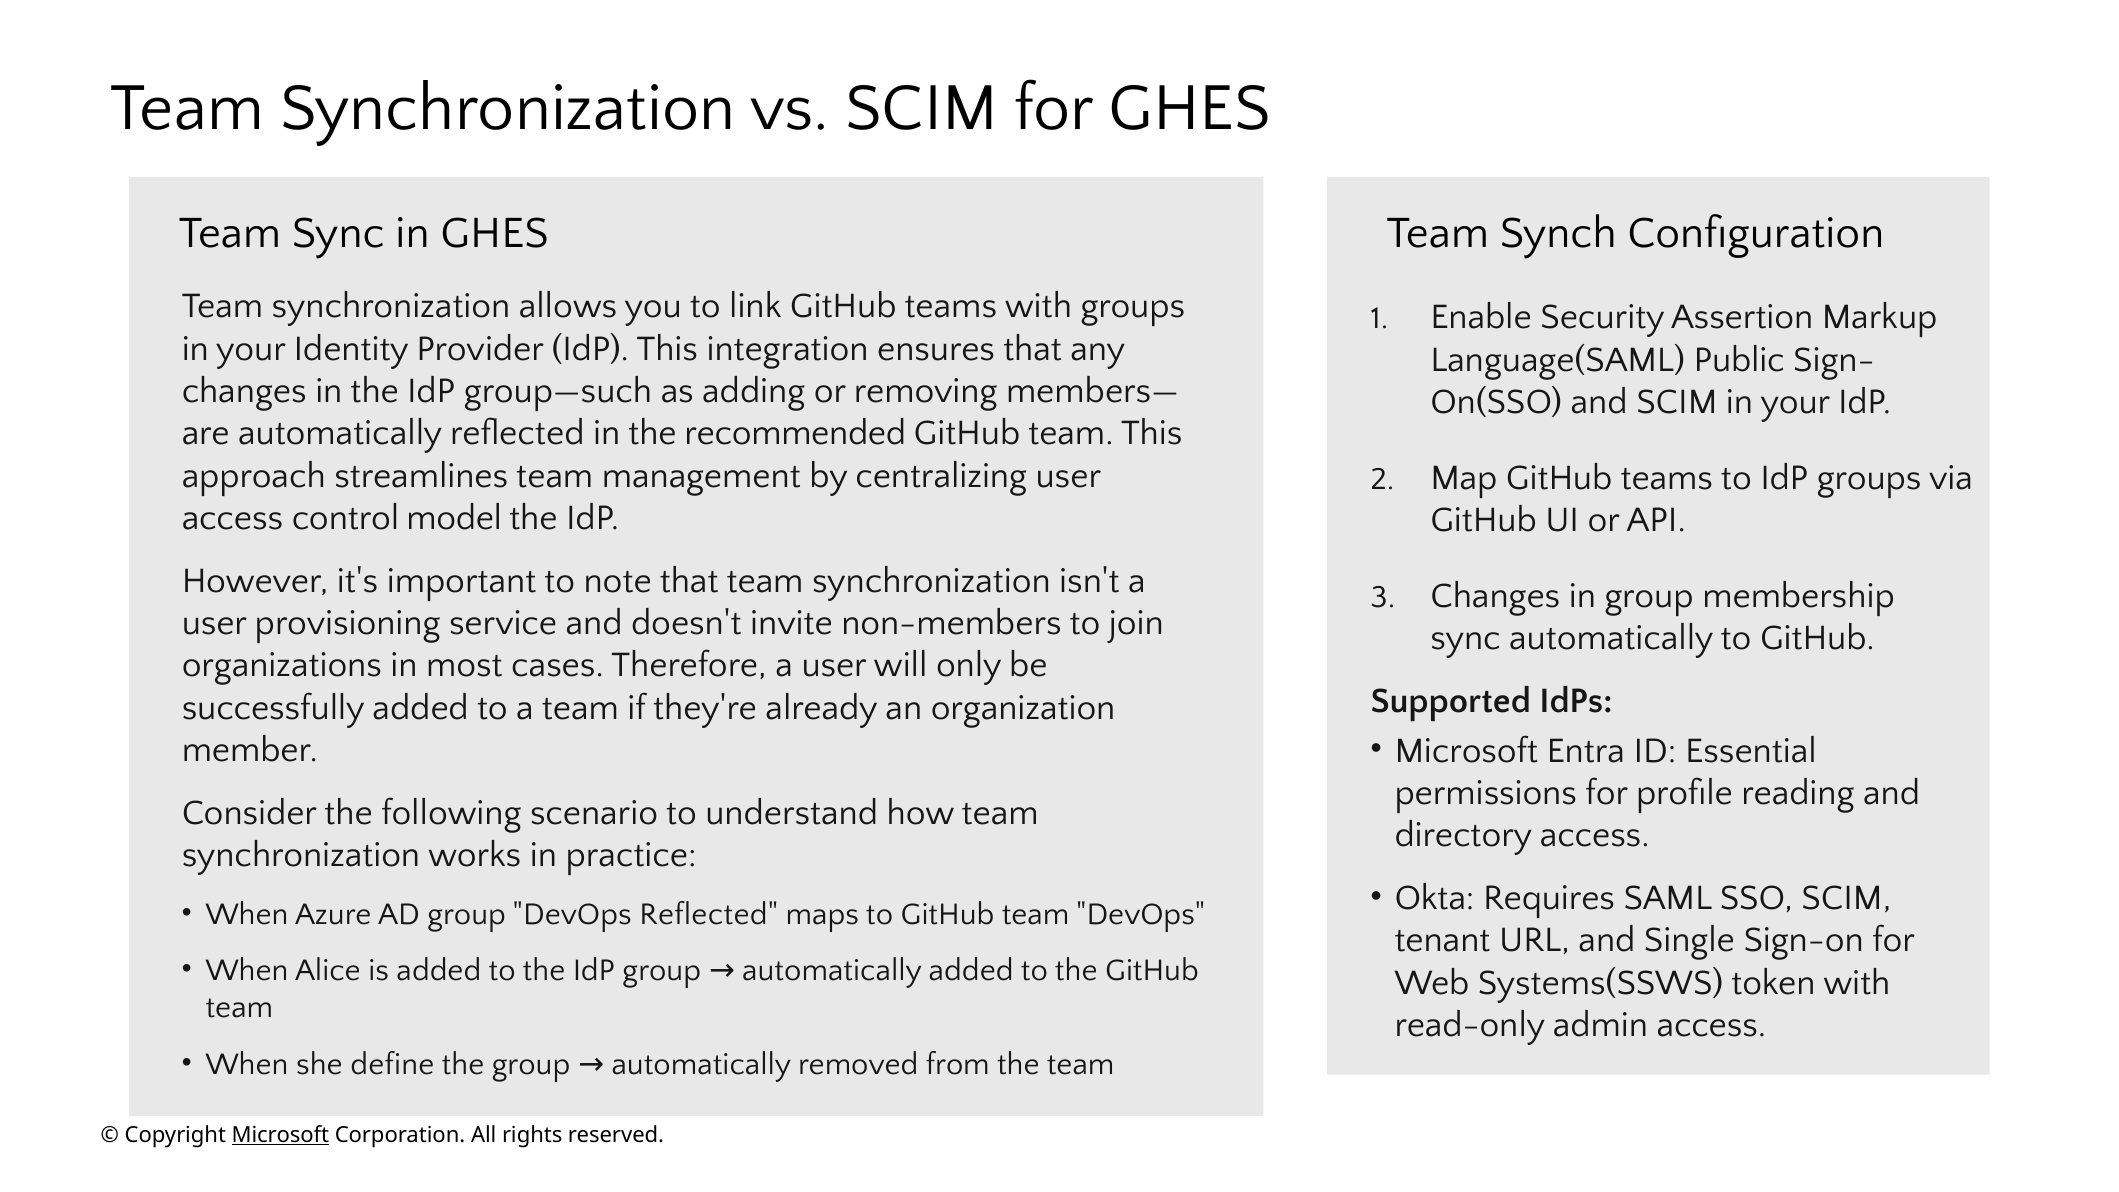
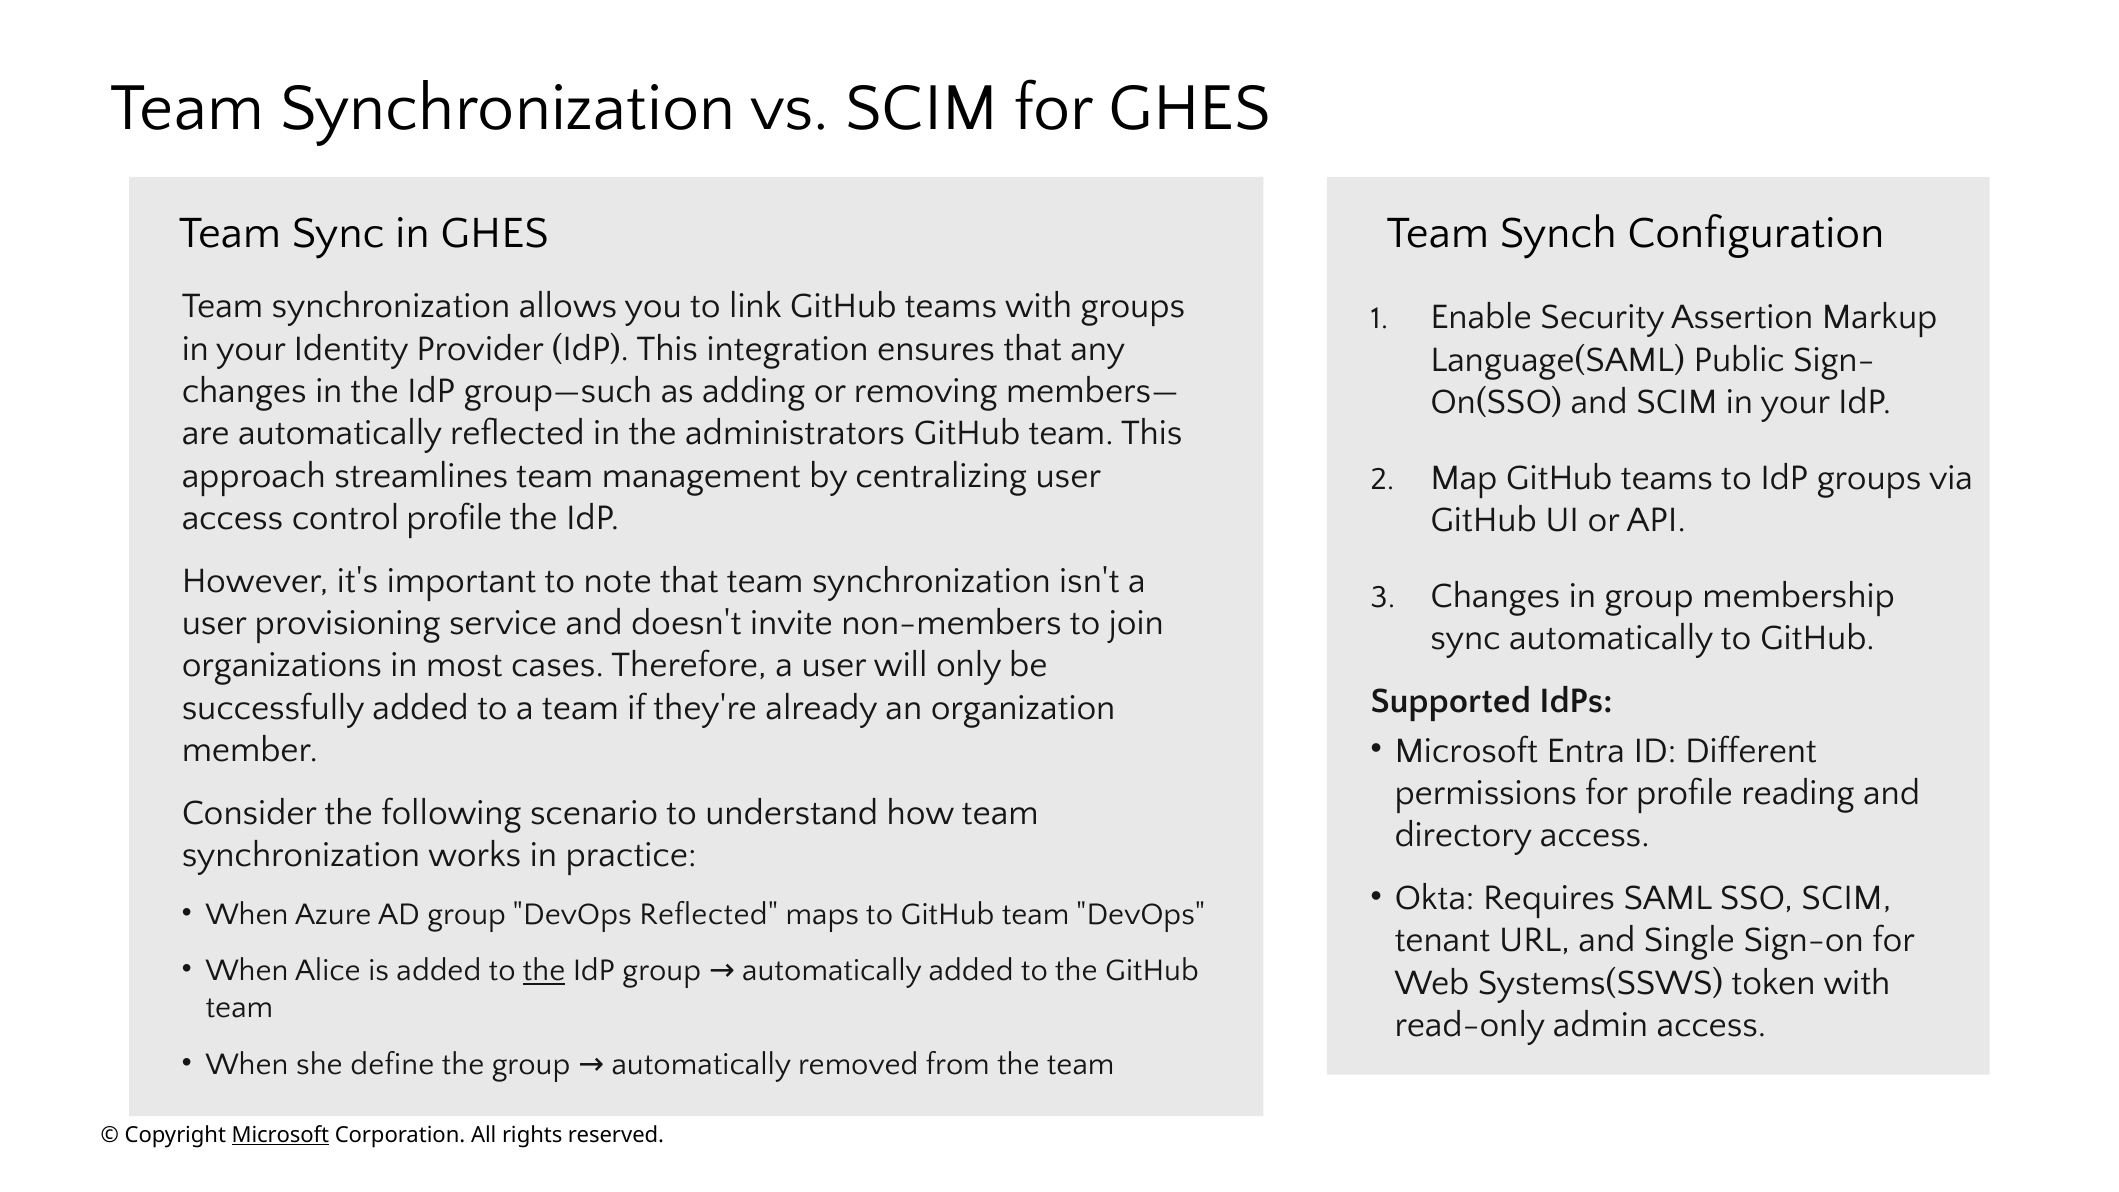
recommended: recommended -> administrators
control model: model -> profile
Essential: Essential -> Different
the at (544, 970) underline: none -> present
